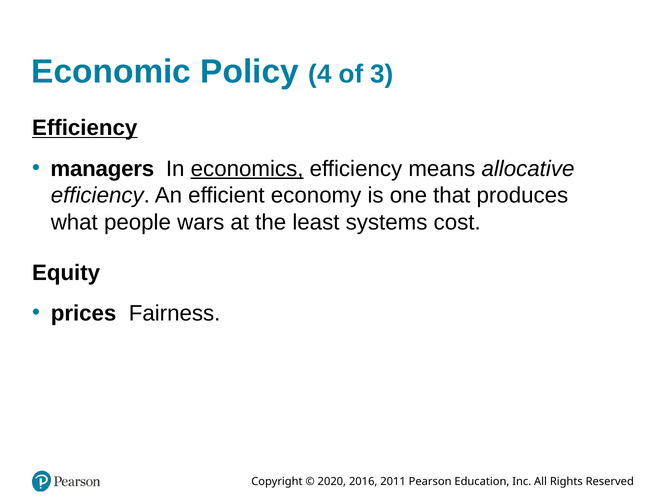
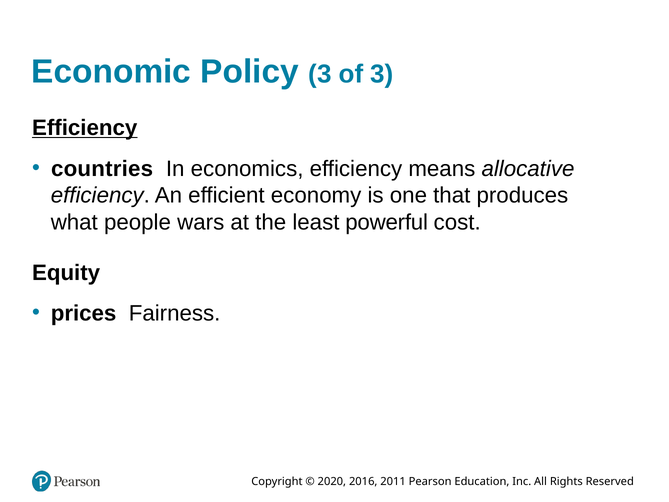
Policy 4: 4 -> 3
managers: managers -> countries
economics underline: present -> none
systems: systems -> powerful
